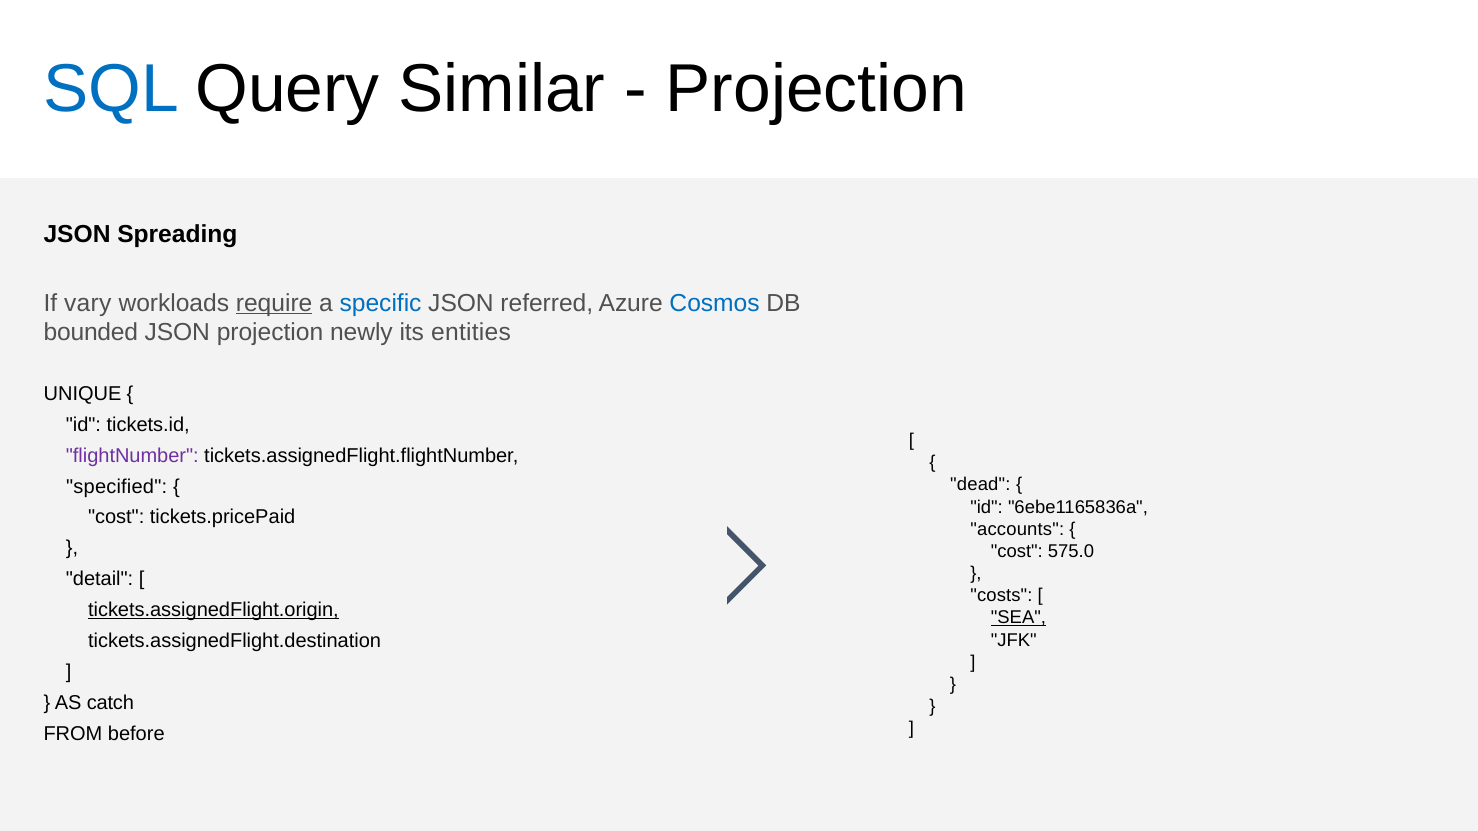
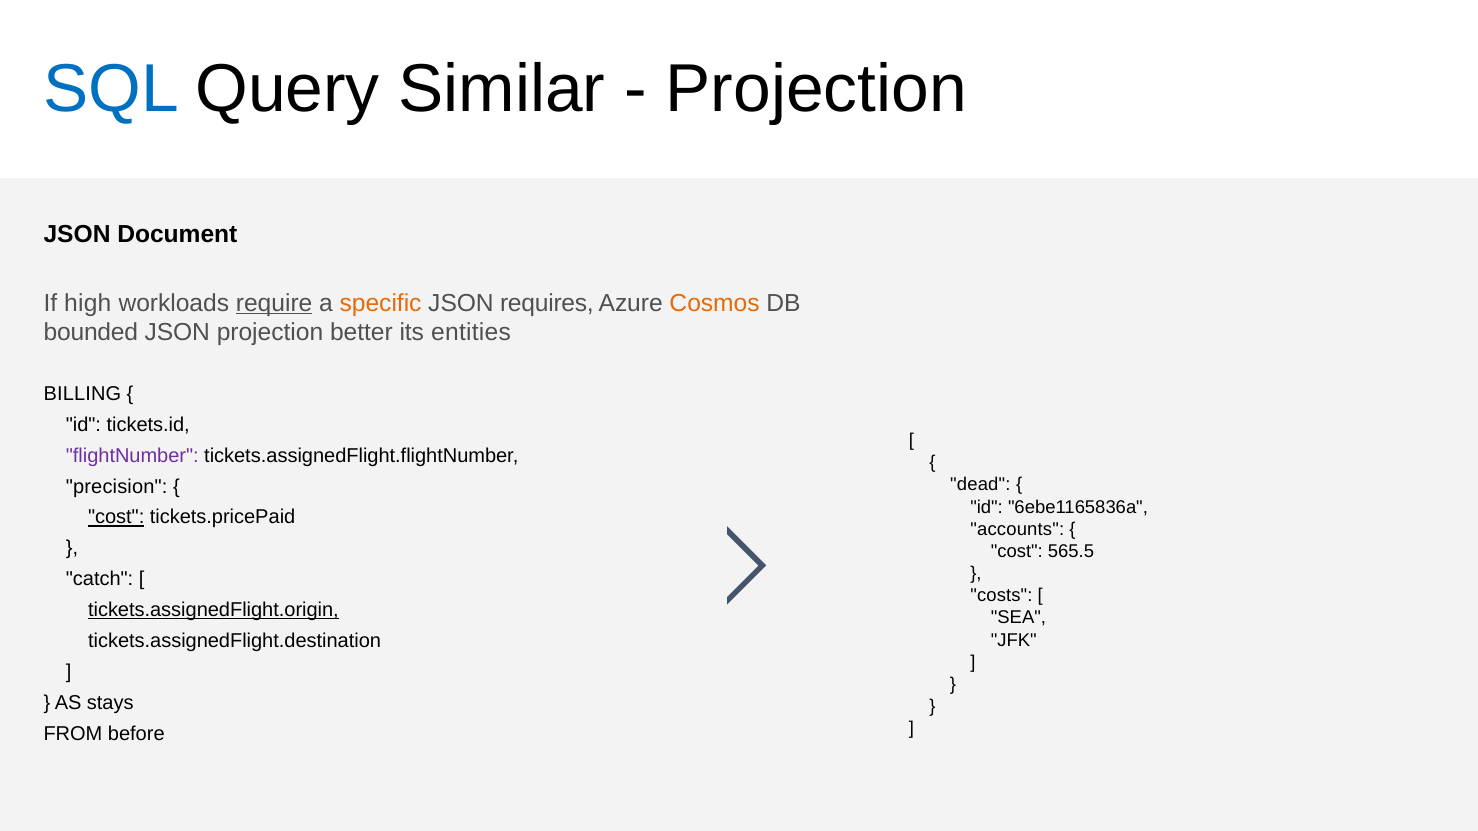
Spreading: Spreading -> Document
vary: vary -> high
specific colour: blue -> orange
referred: referred -> requires
Cosmos colour: blue -> orange
newly: newly -> better
UNIQUE: UNIQUE -> BILLING
specified: specified -> precision
cost at (116, 518) underline: none -> present
575.0: 575.0 -> 565.5
detail: detail -> catch
SEA underline: present -> none
catch: catch -> stays
